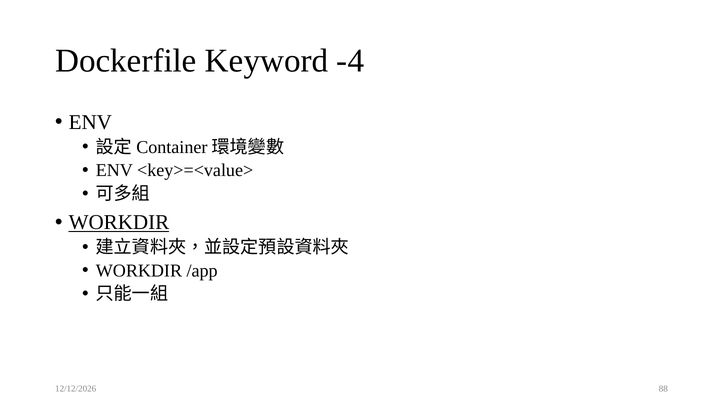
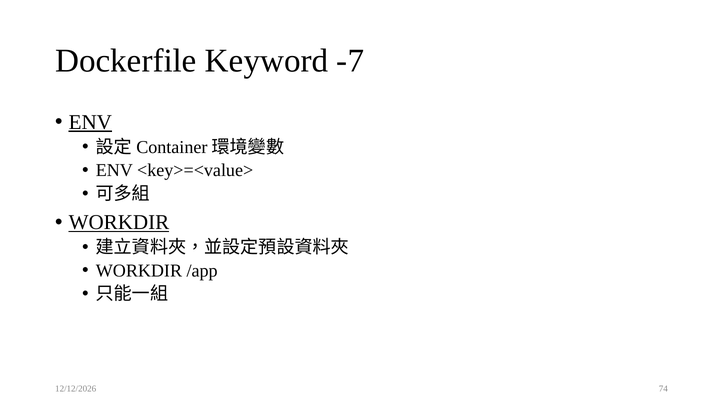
-4: -4 -> -7
ENV at (90, 122) underline: none -> present
88: 88 -> 74
